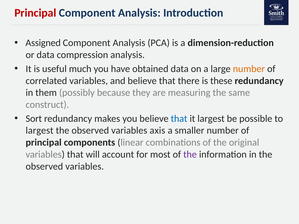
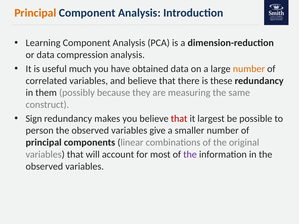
Principal at (35, 13) colour: red -> orange
Assigned: Assigned -> Learning
Sort: Sort -> Sign
that at (179, 119) colour: blue -> red
largest at (40, 131): largest -> person
axis: axis -> give
